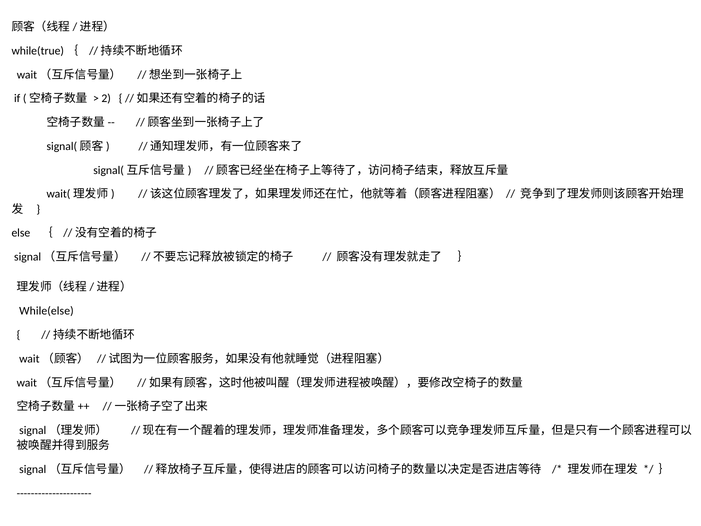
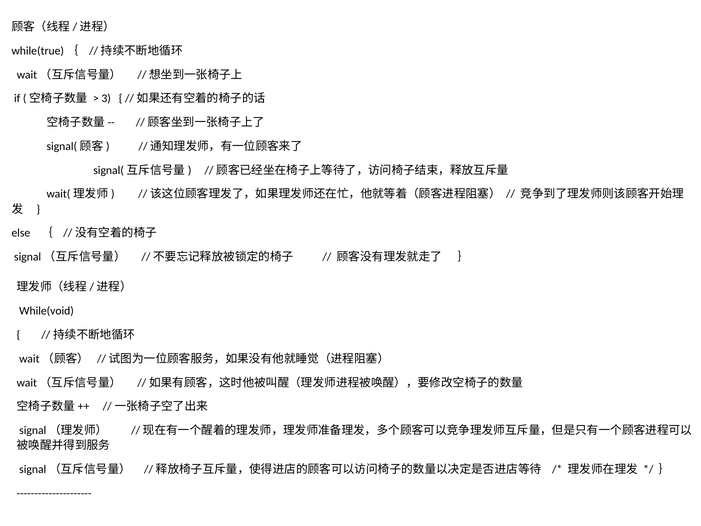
2: 2 -> 3
While(else: While(else -> While(void
